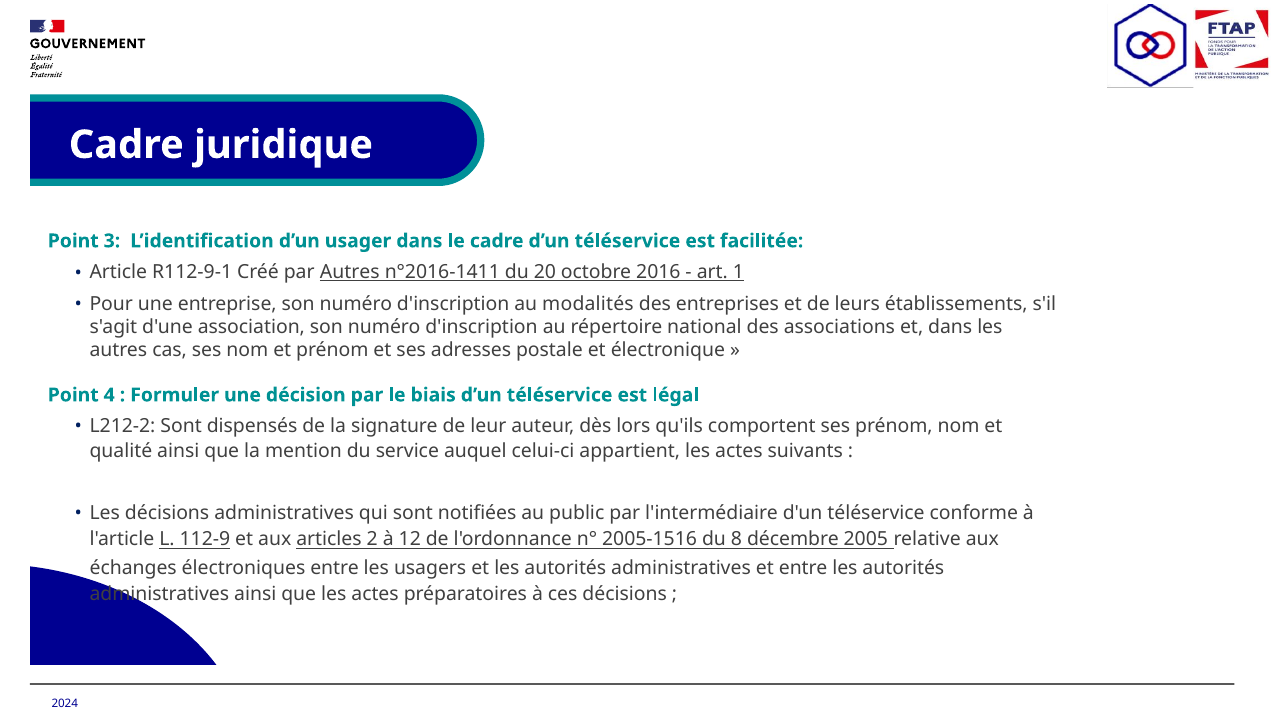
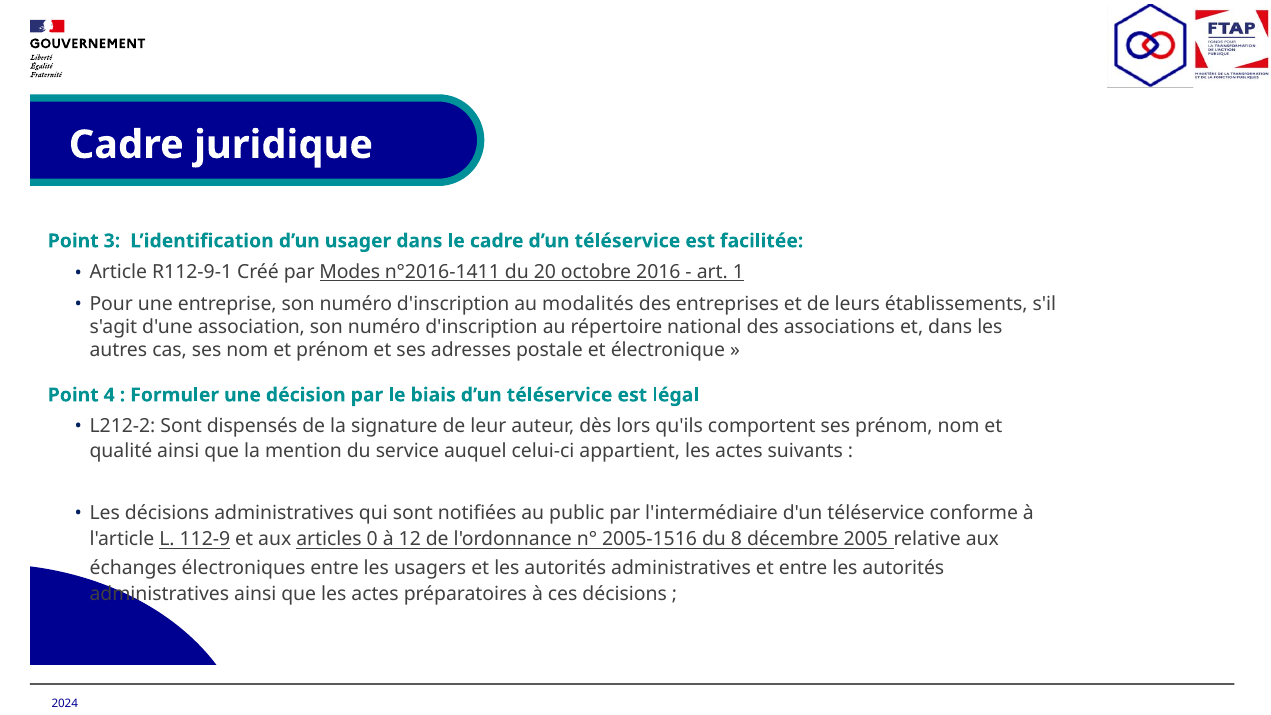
par Autres: Autres -> Modes
2: 2 -> 0
